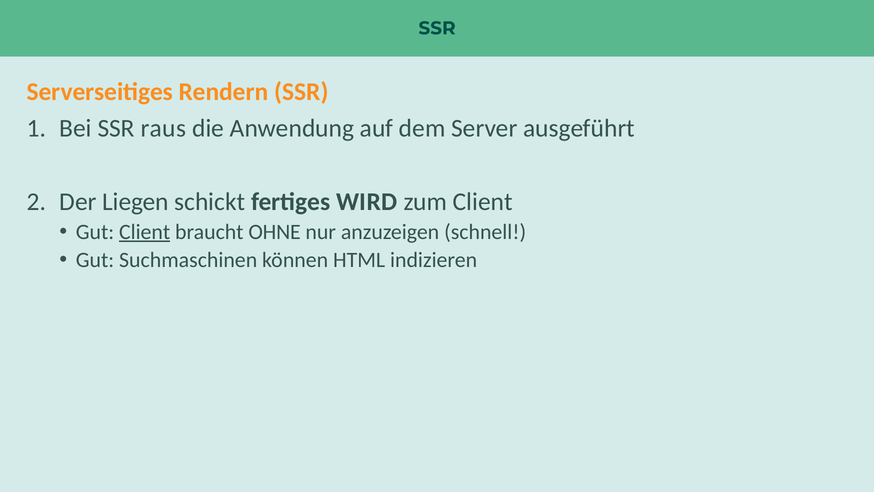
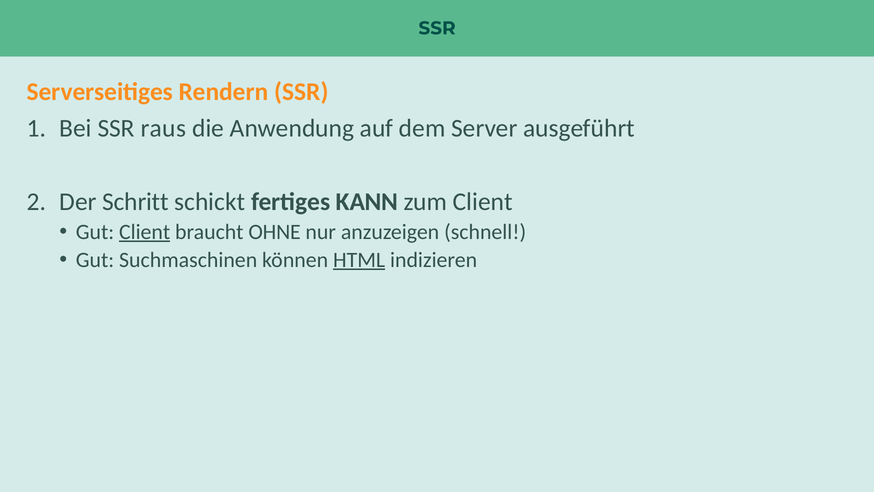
Liegen: Liegen -> Schritt
WIRD: WIRD -> KANN
HTML underline: none -> present
